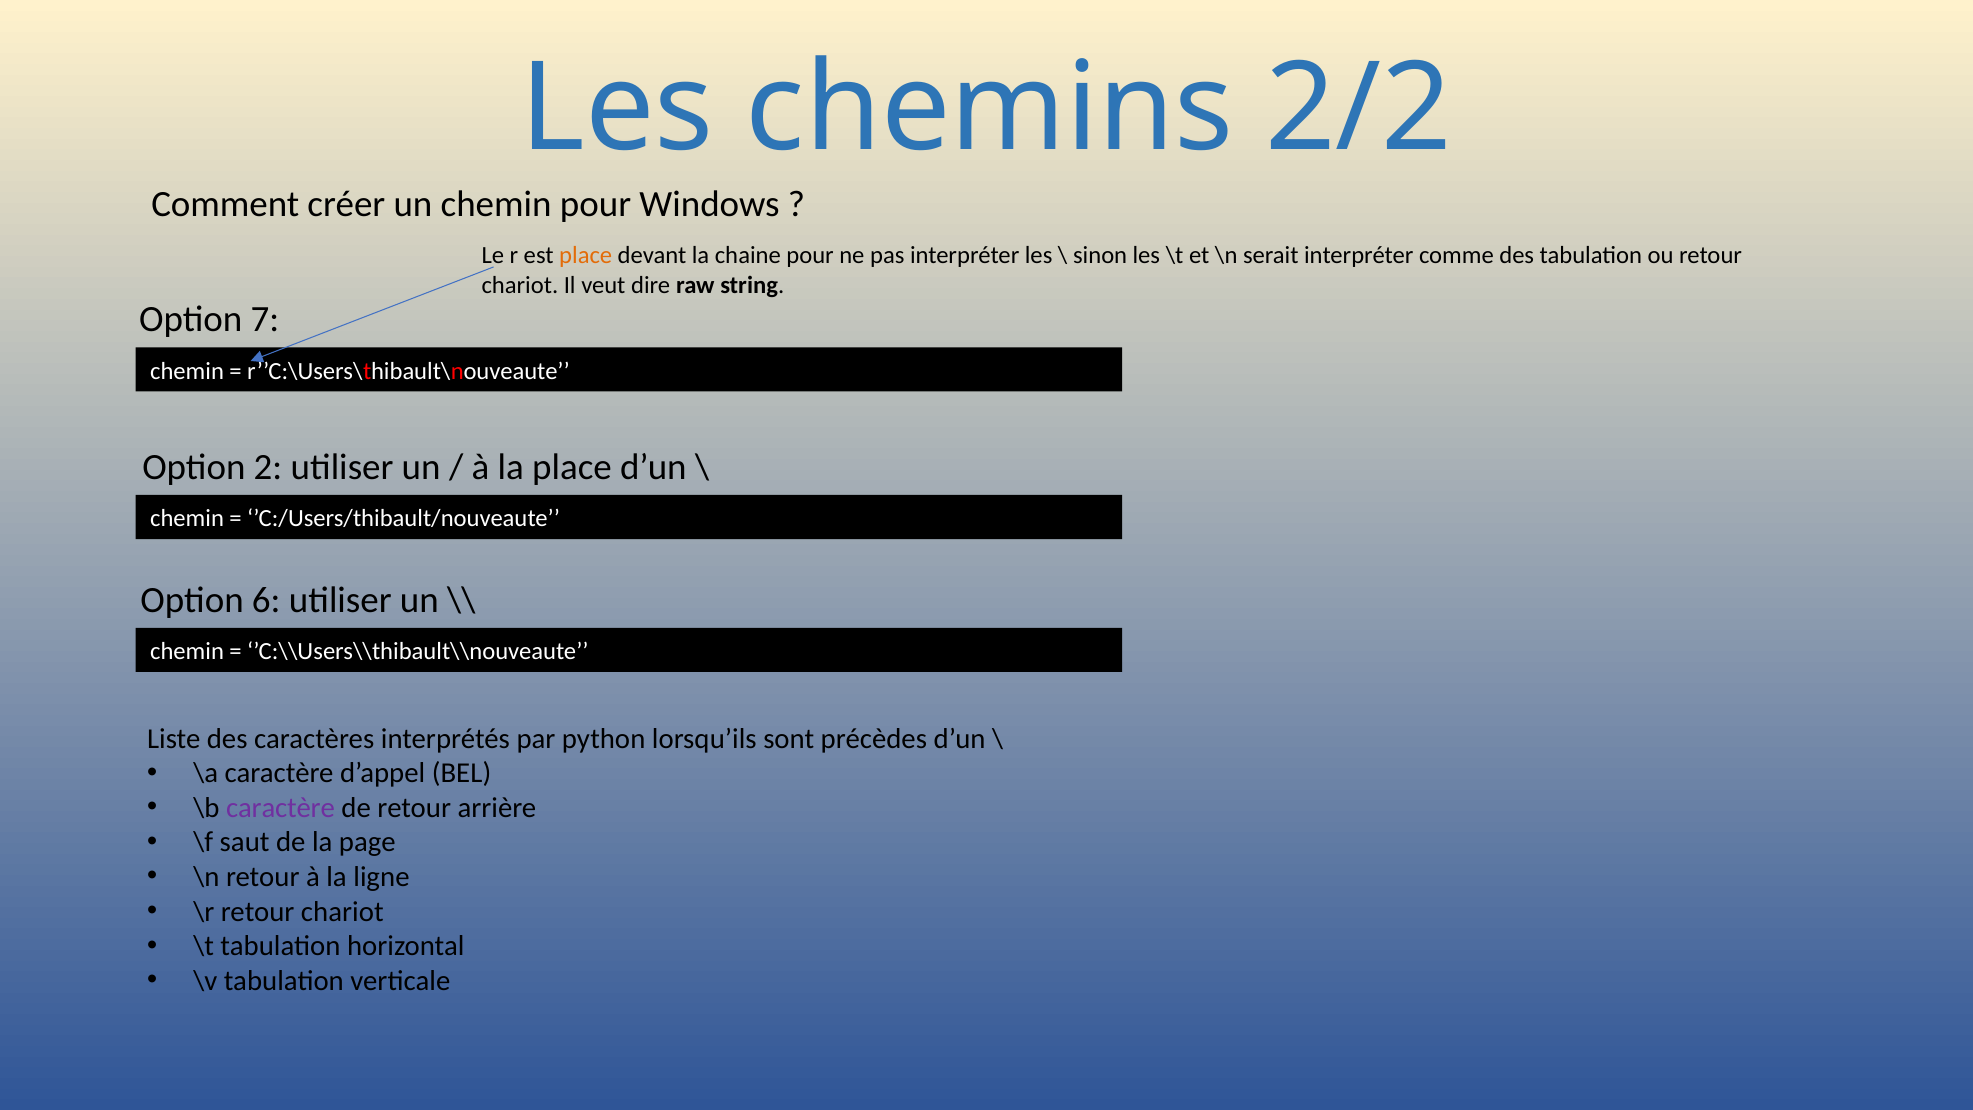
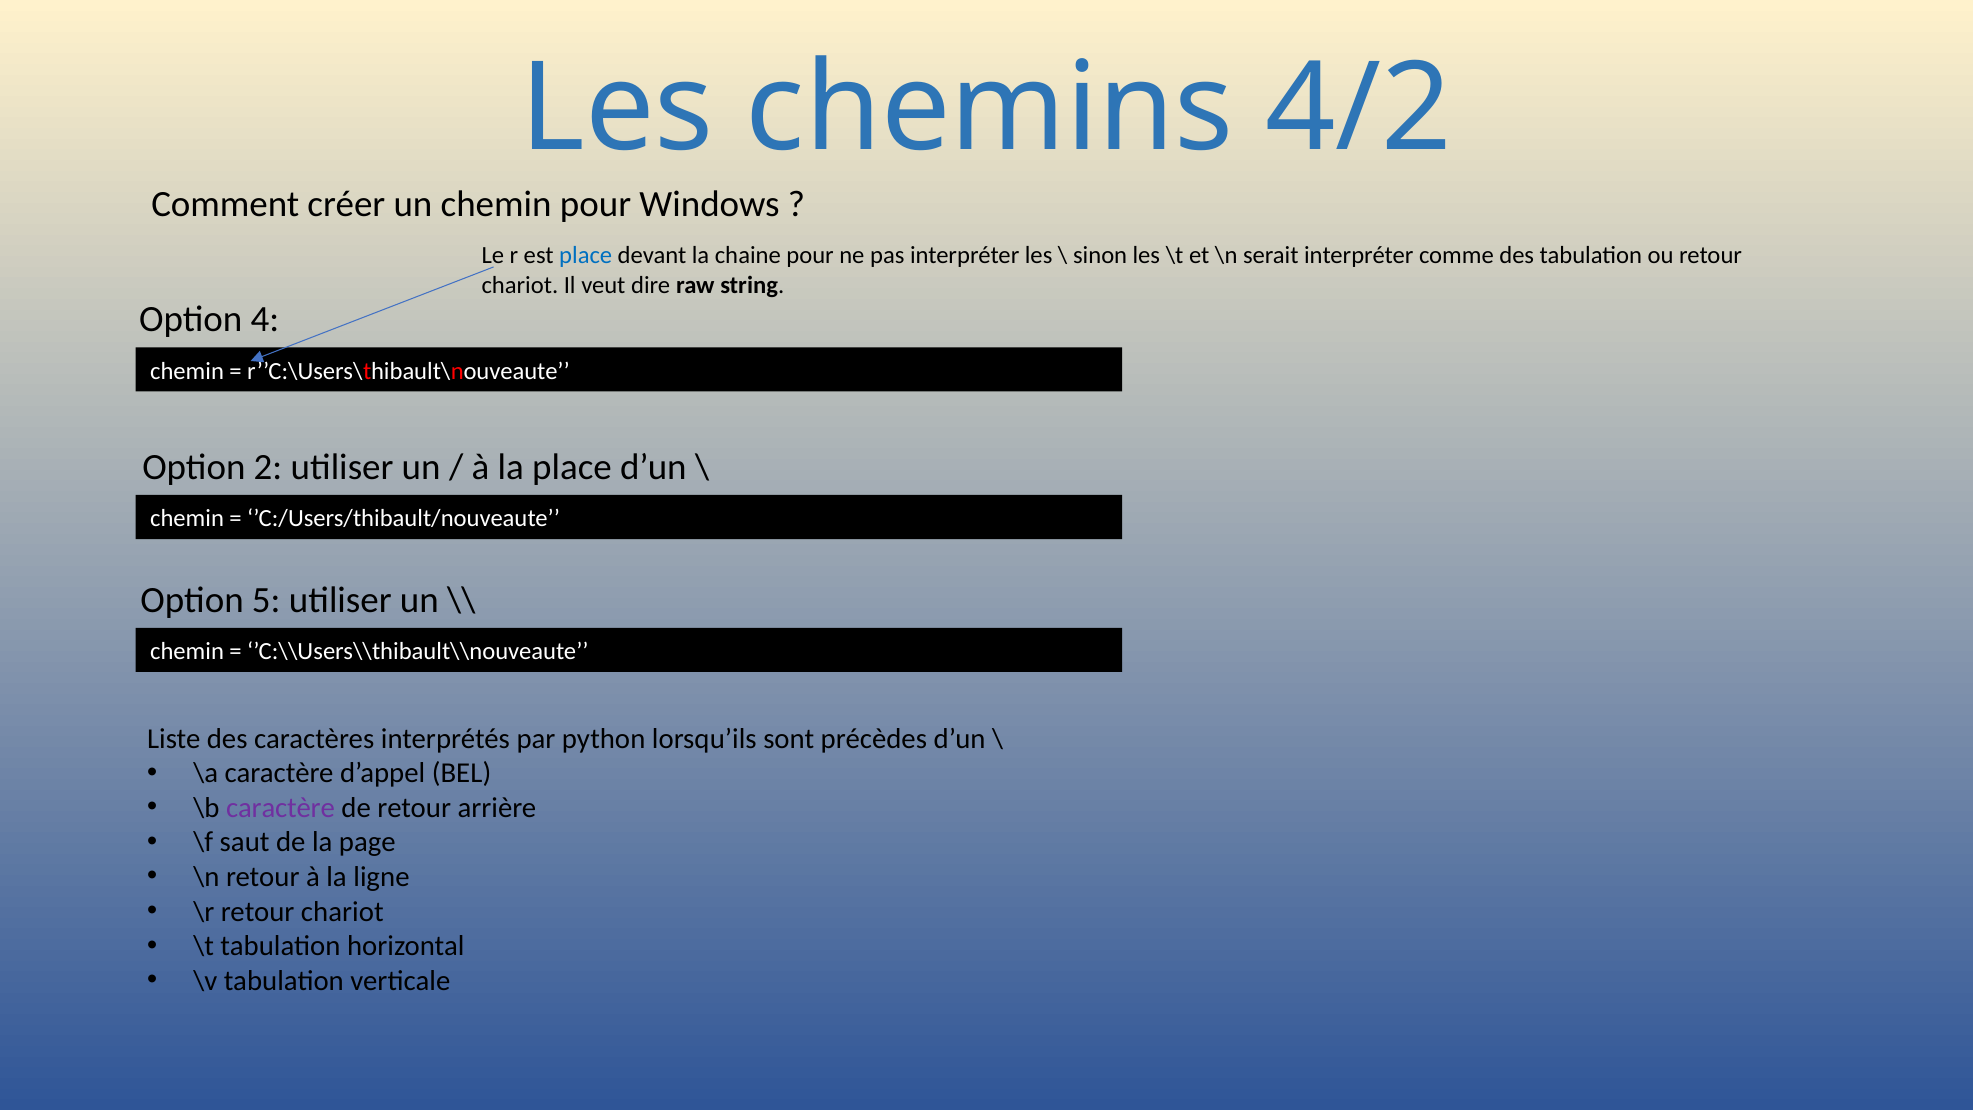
2/2: 2/2 -> 4/2
place at (586, 255) colour: orange -> blue
7: 7 -> 4
6: 6 -> 5
